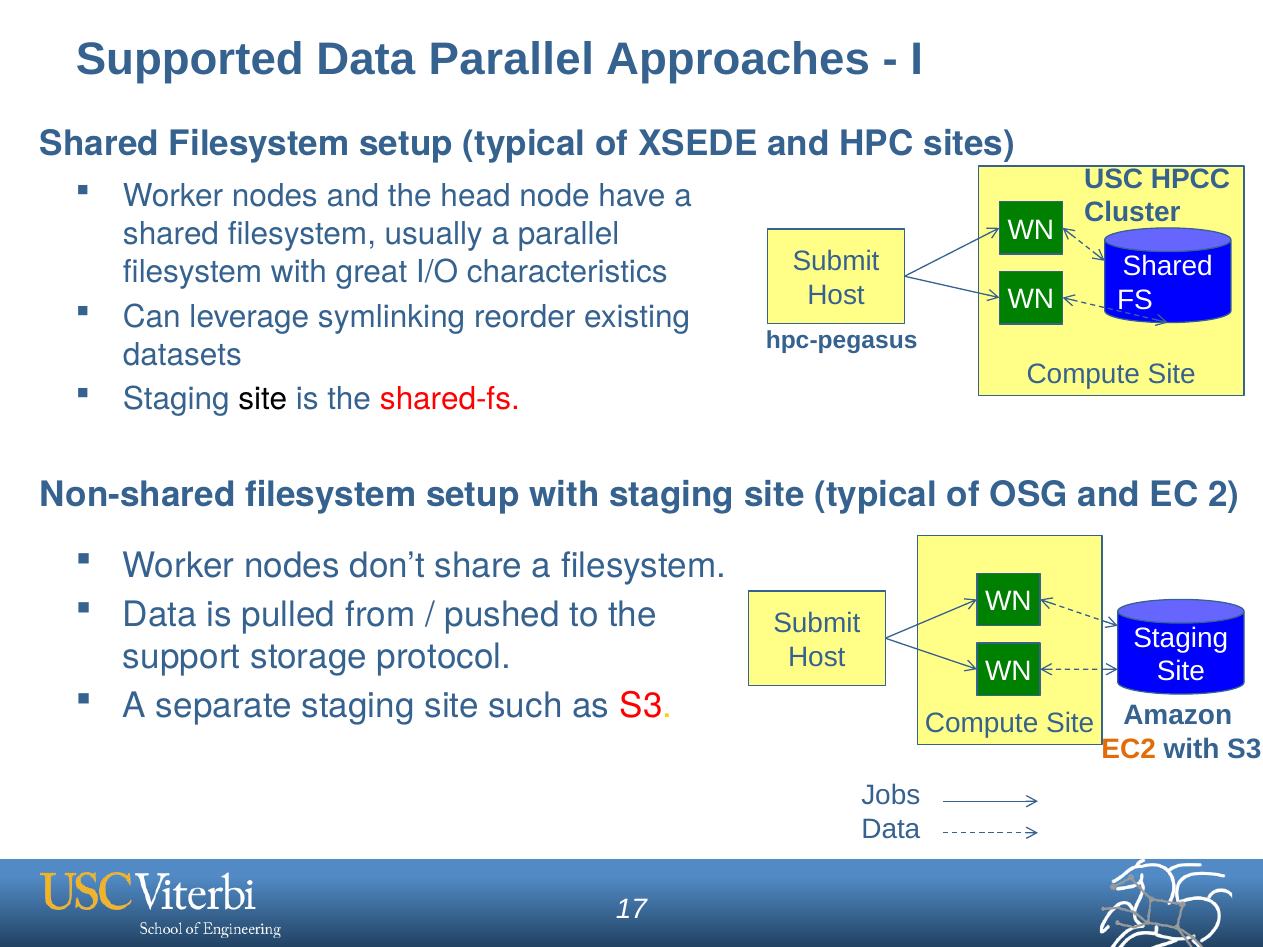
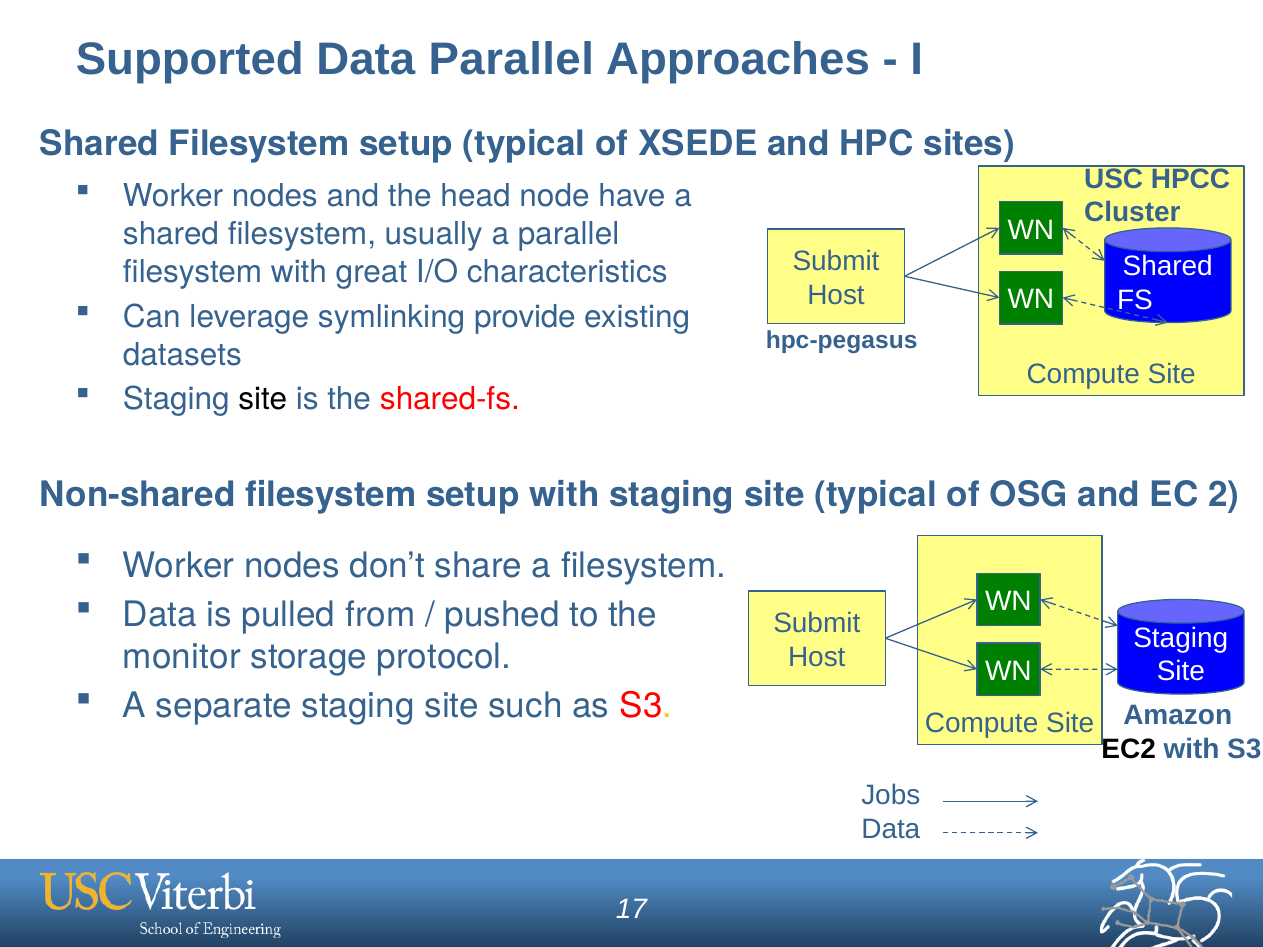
reorder: reorder -> provide
support: support -> monitor
EC2 colour: orange -> black
